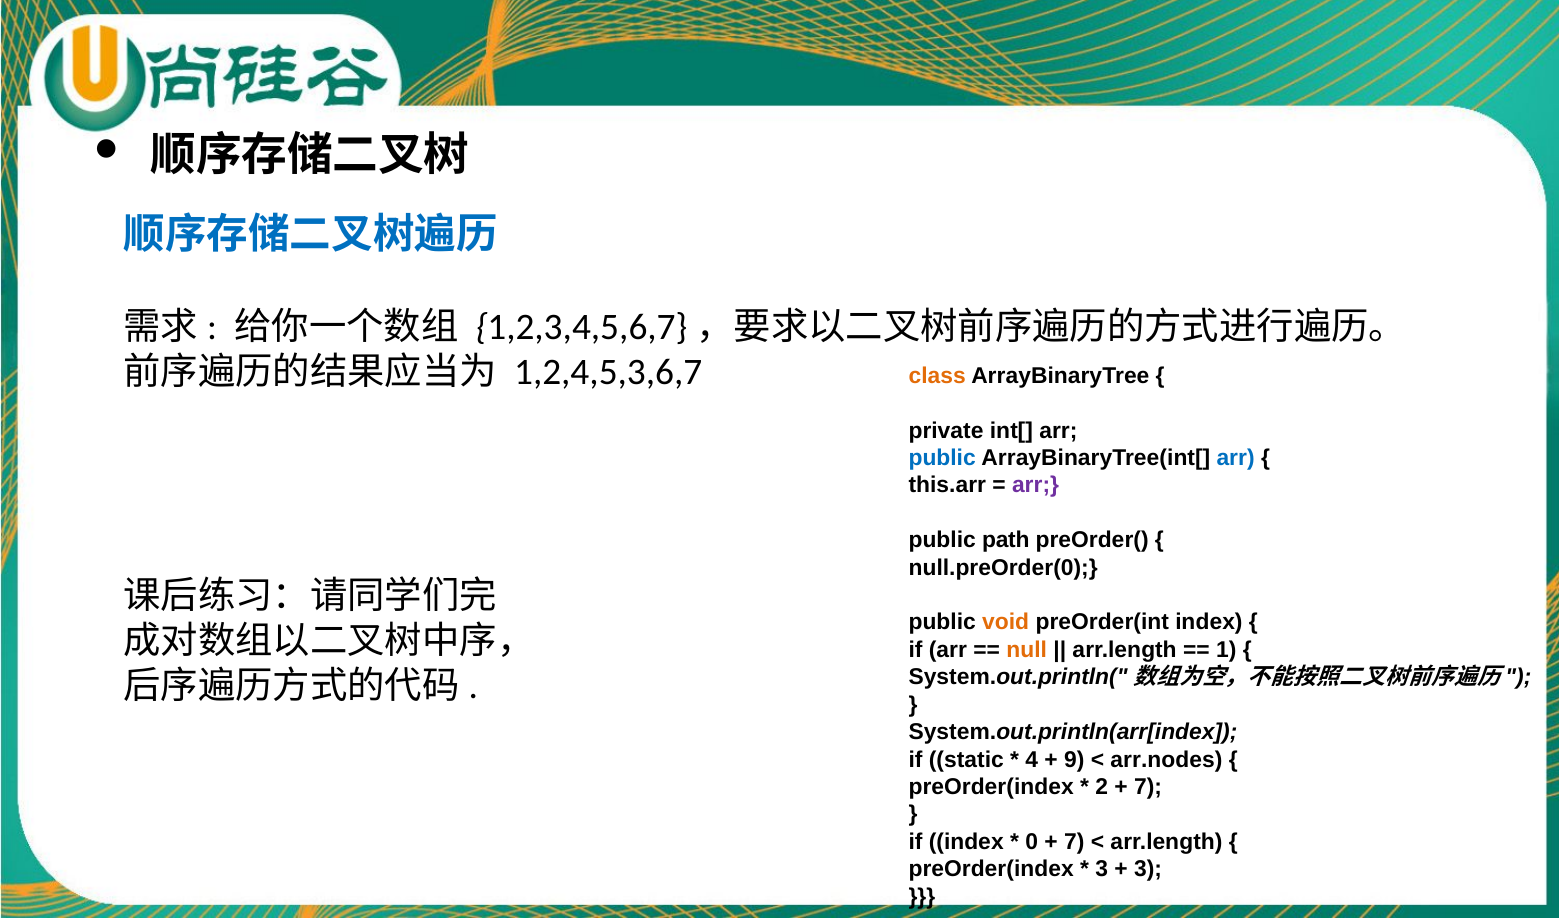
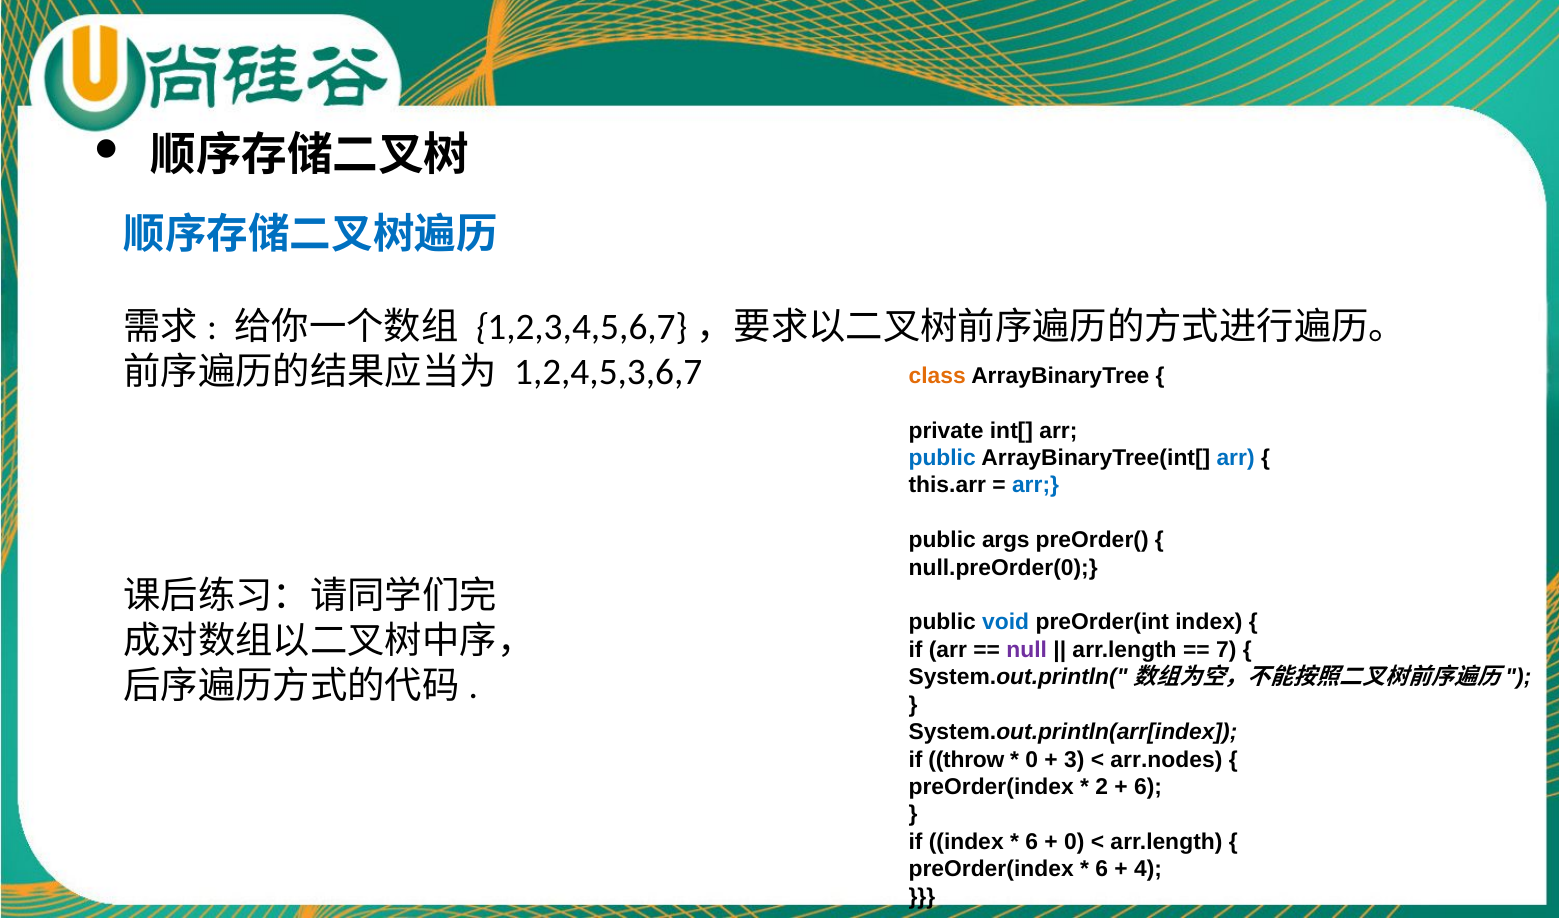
arr at (1036, 485) colour: purple -> blue
path: path -> args
void colour: orange -> blue
null colour: orange -> purple
1: 1 -> 7
static: static -> throw
4 at (1032, 759): 4 -> 0
9: 9 -> 3
7 at (1148, 787): 7 -> 6
0 at (1032, 842): 0 -> 6
7 at (1074, 842): 7 -> 0
3 at (1102, 869): 3 -> 6
3 at (1148, 869): 3 -> 4
